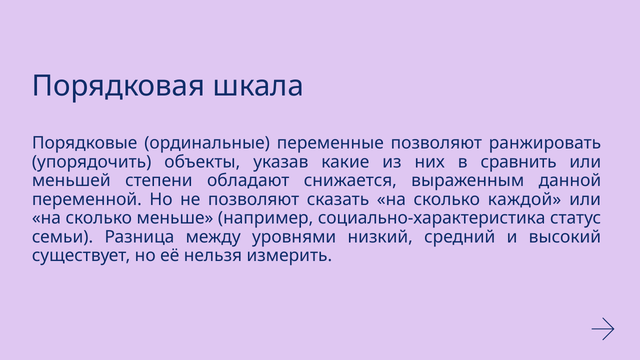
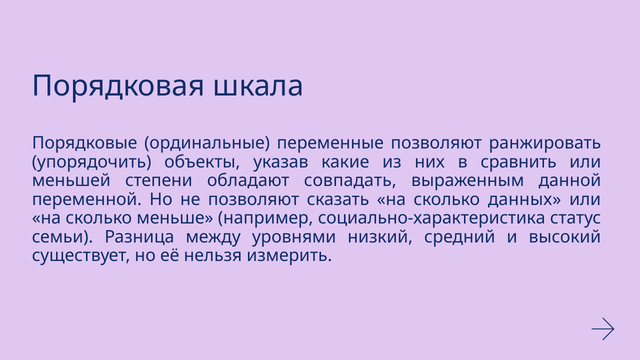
снижается: снижается -> совпадать
каждой: каждой -> данных
